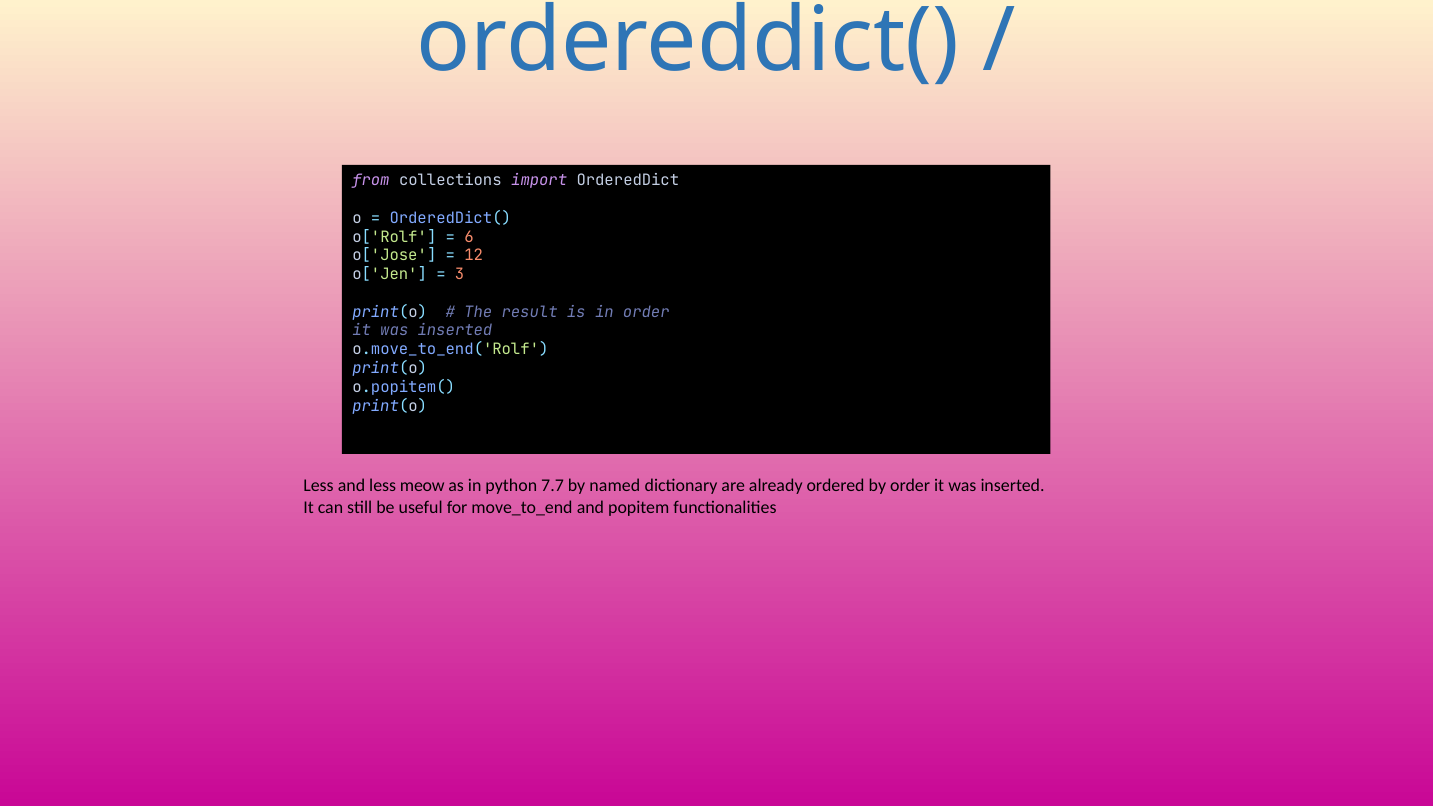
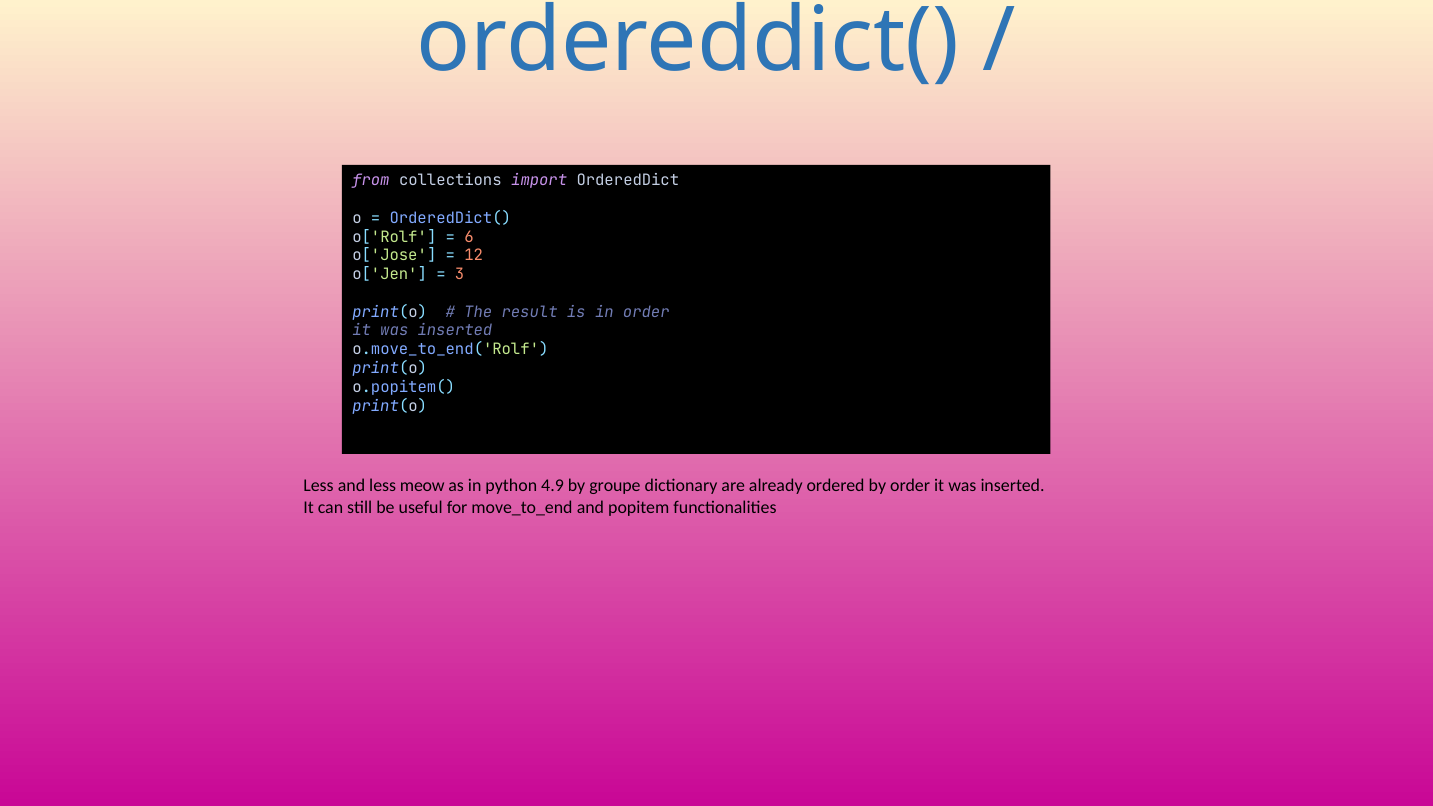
7.7: 7.7 -> 4.9
named: named -> groupe
